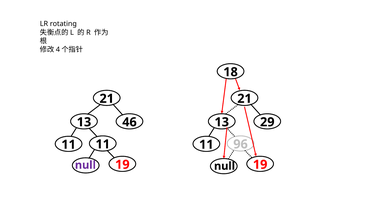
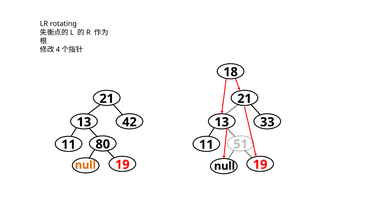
46: 46 -> 42
29: 29 -> 33
11 11: 11 -> 80
96: 96 -> 51
null at (85, 165) colour: purple -> orange
